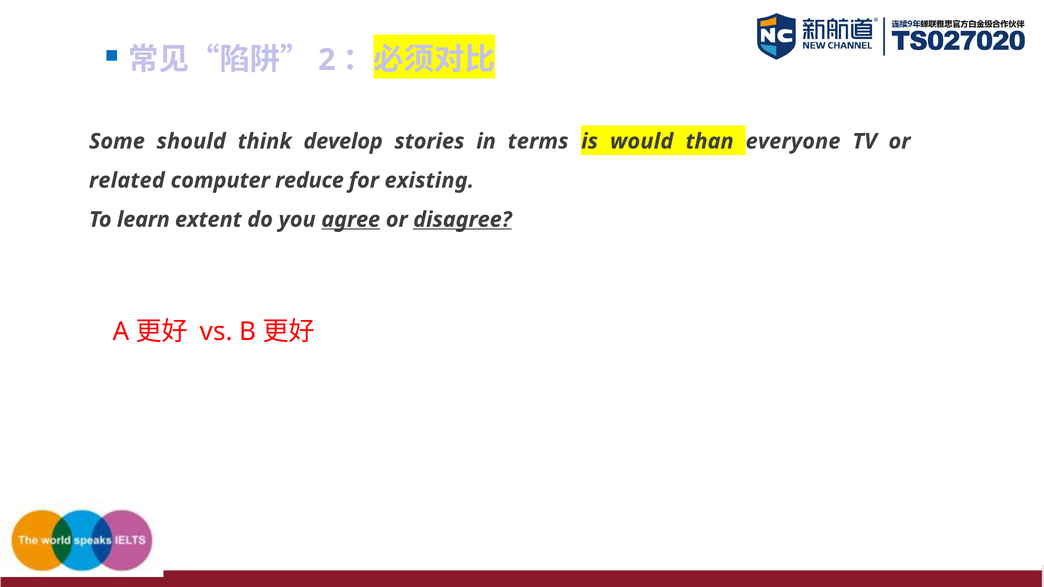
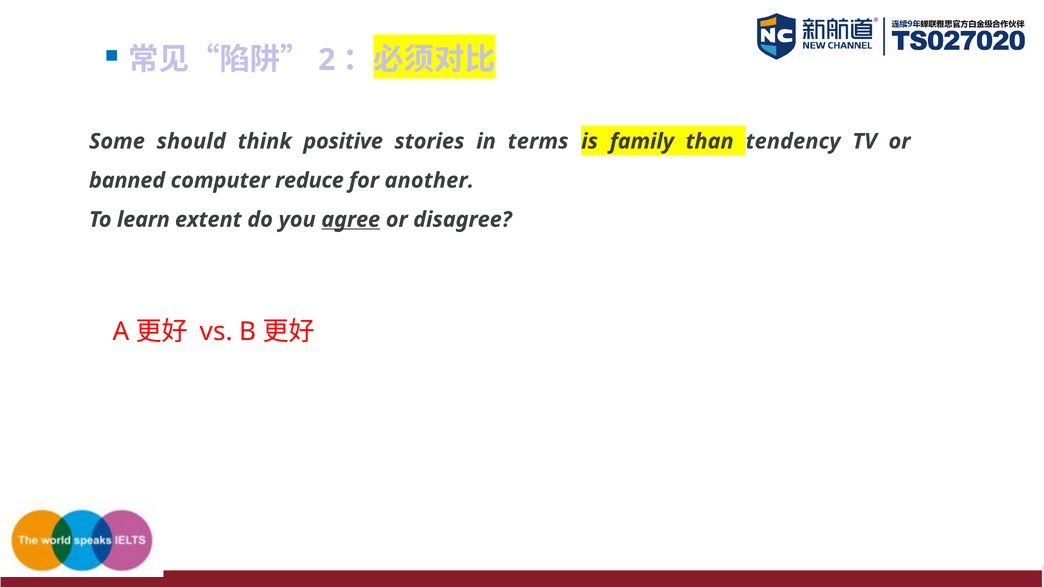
develop: develop -> positive
would: would -> family
everyone: everyone -> tendency
related: related -> banned
existing: existing -> another
disagree underline: present -> none
